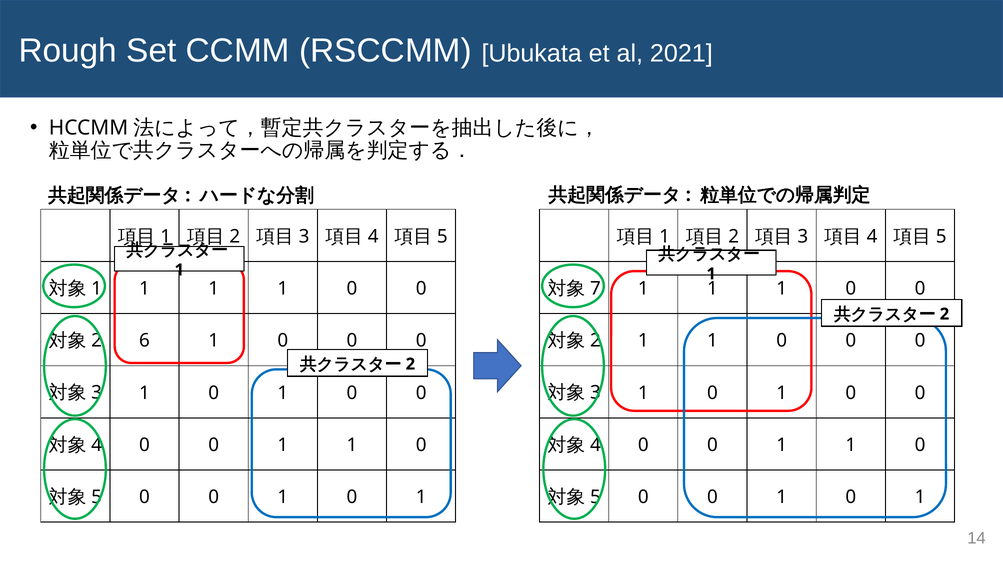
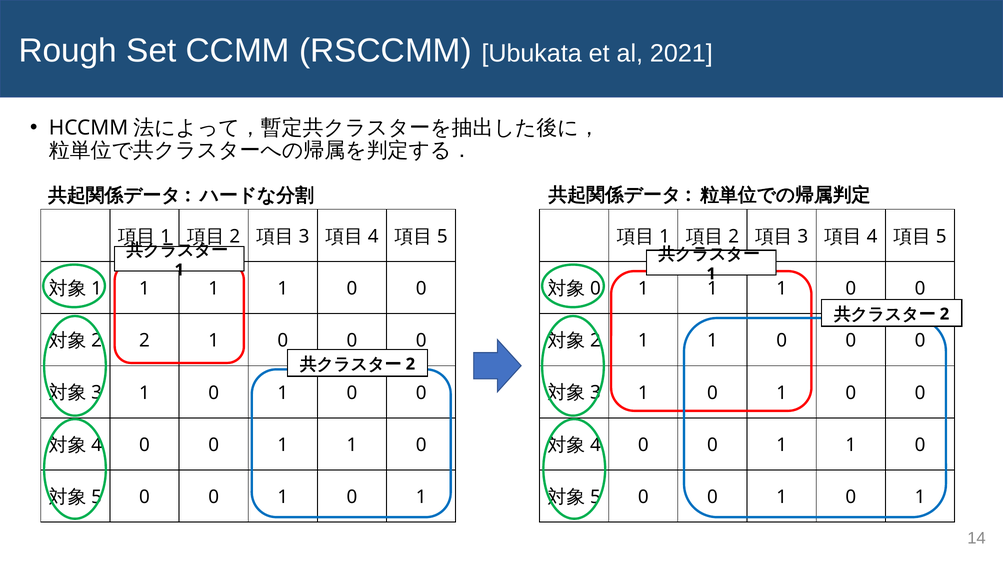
7 at (595, 289): 7 -> 0
6 at (144, 341): 6 -> 2
